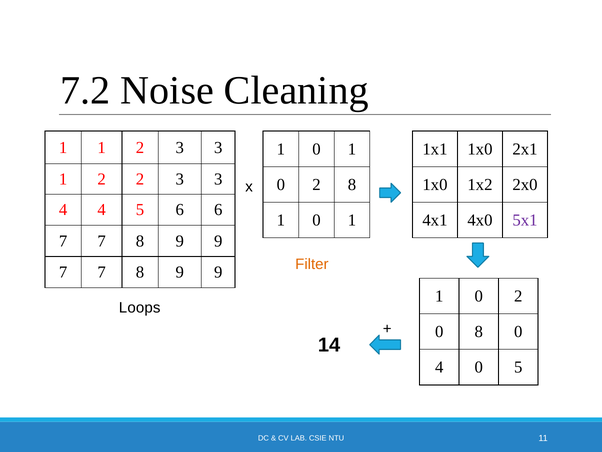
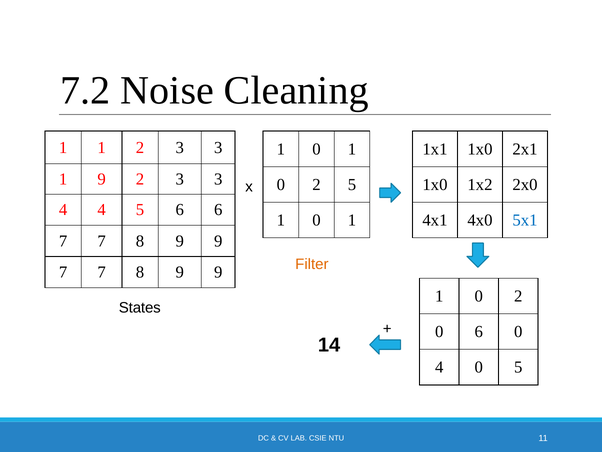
2 at (102, 179): 2 -> 9
2 8: 8 -> 5
5x1 colour: purple -> blue
Loops: Loops -> States
0 8: 8 -> 6
